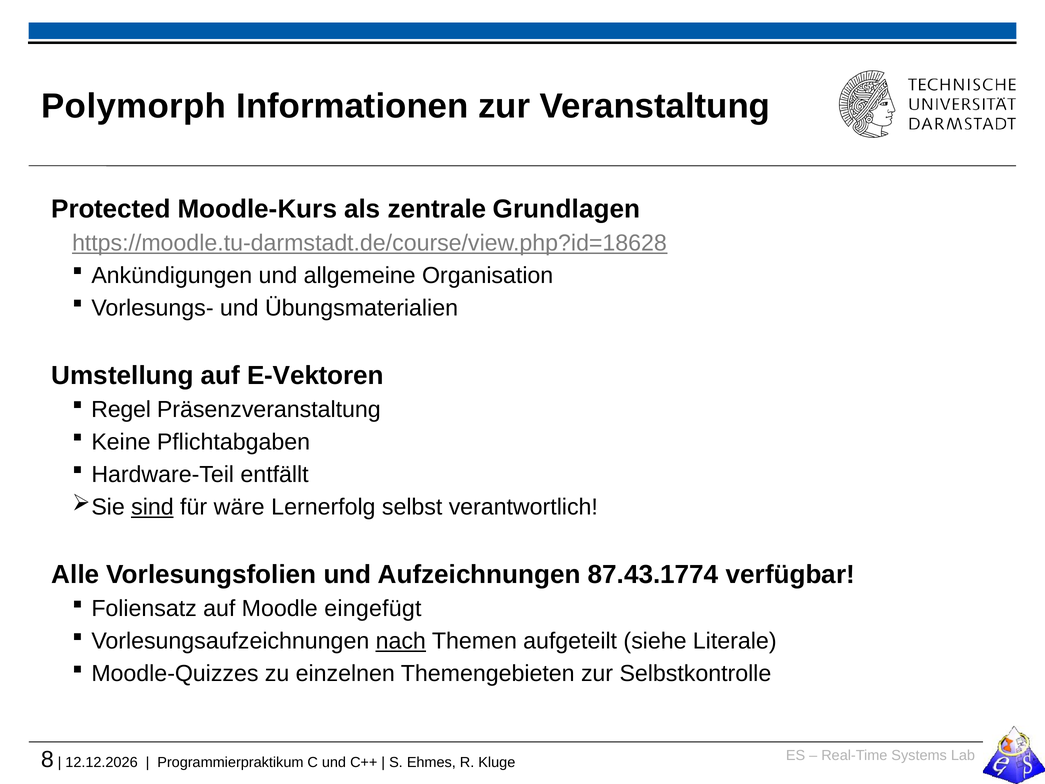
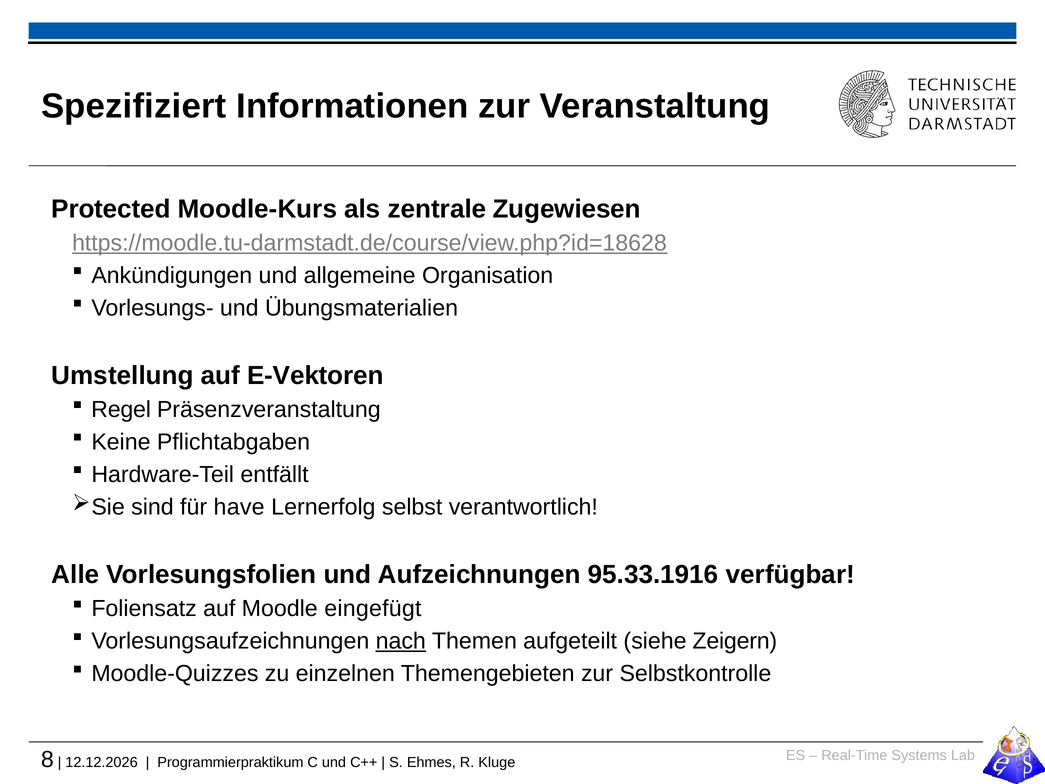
Polymorph: Polymorph -> Spezifiziert
Grundlagen: Grundlagen -> Zugewiesen
sind underline: present -> none
wäre: wäre -> have
87.43.1774: 87.43.1774 -> 95.33.1916
Literale: Literale -> Zeigern
